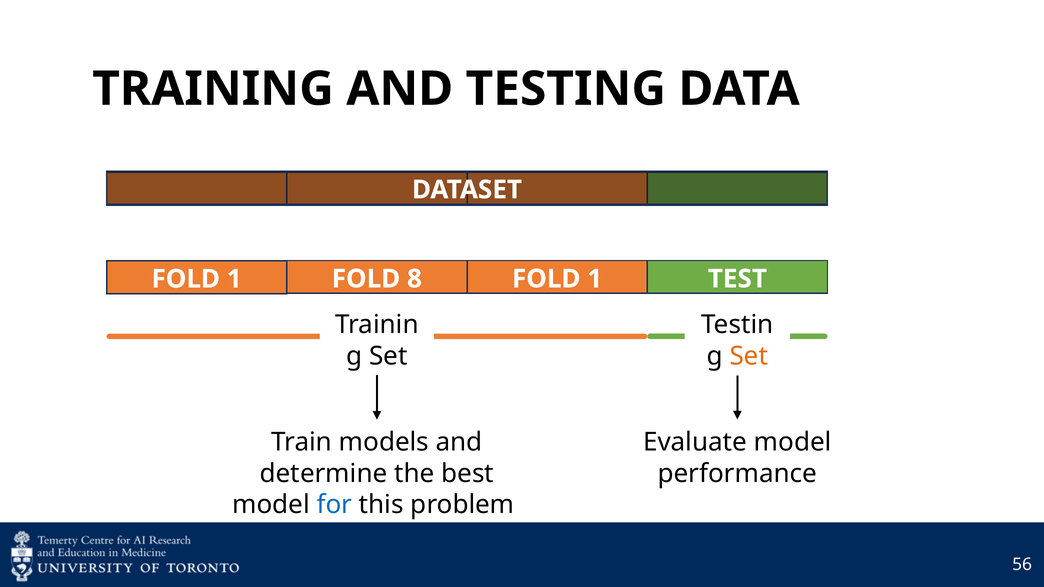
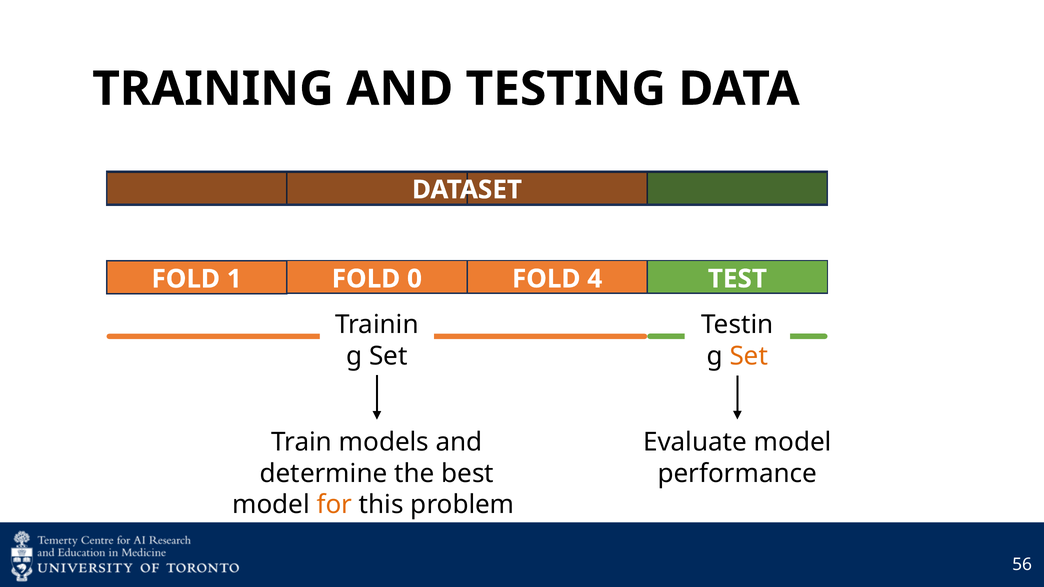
8: 8 -> 0
1 at (595, 279): 1 -> 4
for colour: blue -> orange
